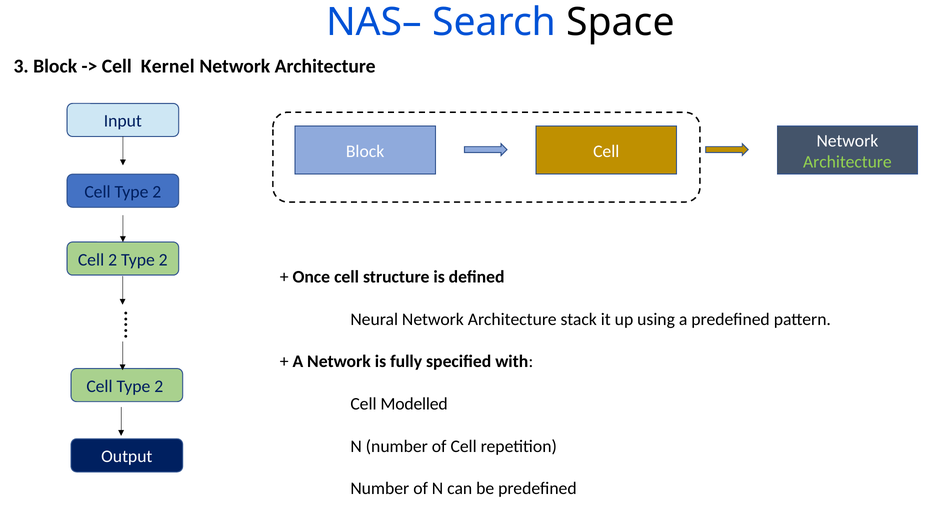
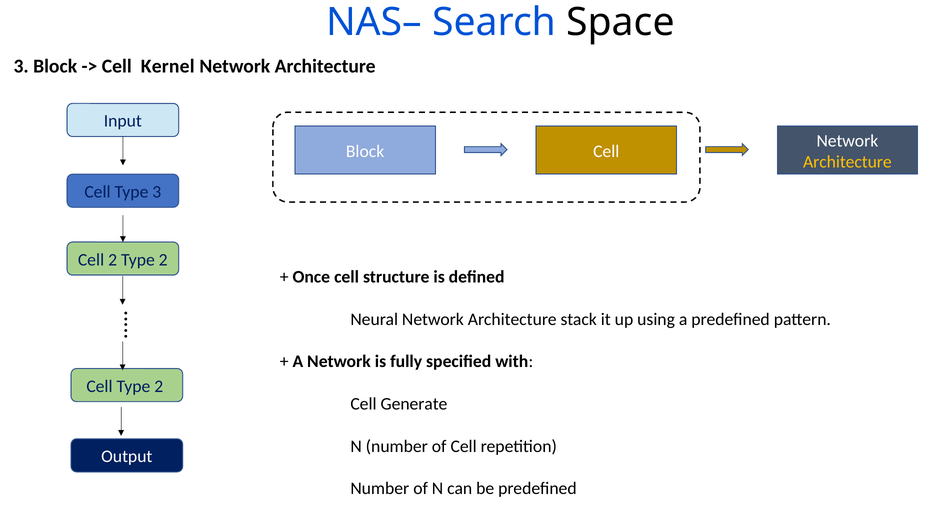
Architecture at (847, 162) colour: light green -> yellow
2 at (157, 192): 2 -> 3
Modelled: Modelled -> Generate
